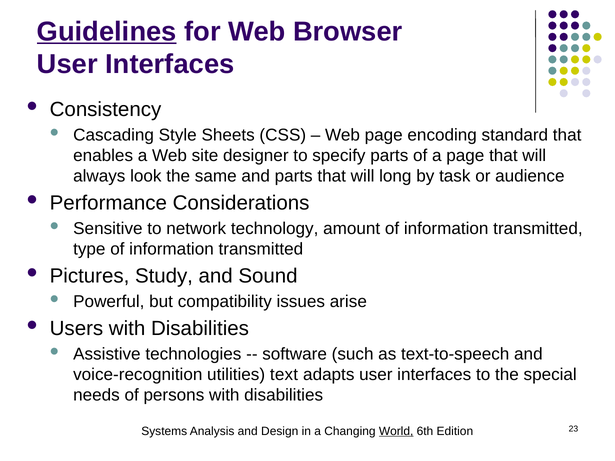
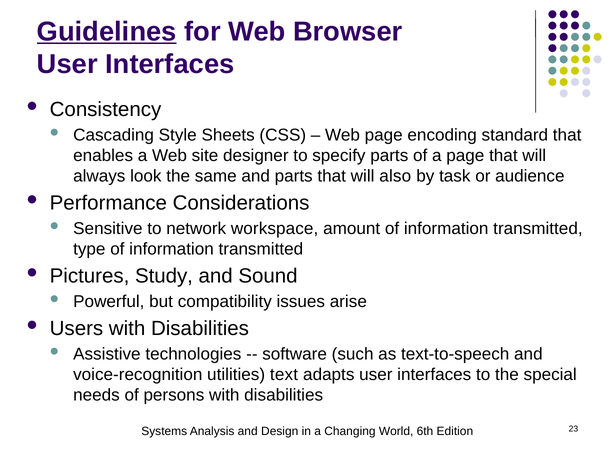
long: long -> also
technology: technology -> workspace
World underline: present -> none
